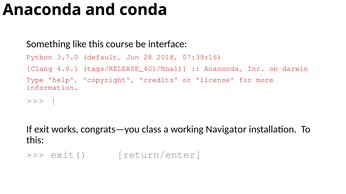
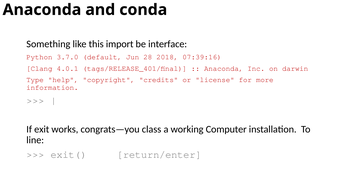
course: course -> import
Navigator: Navigator -> Computer
this at (35, 141): this -> line
